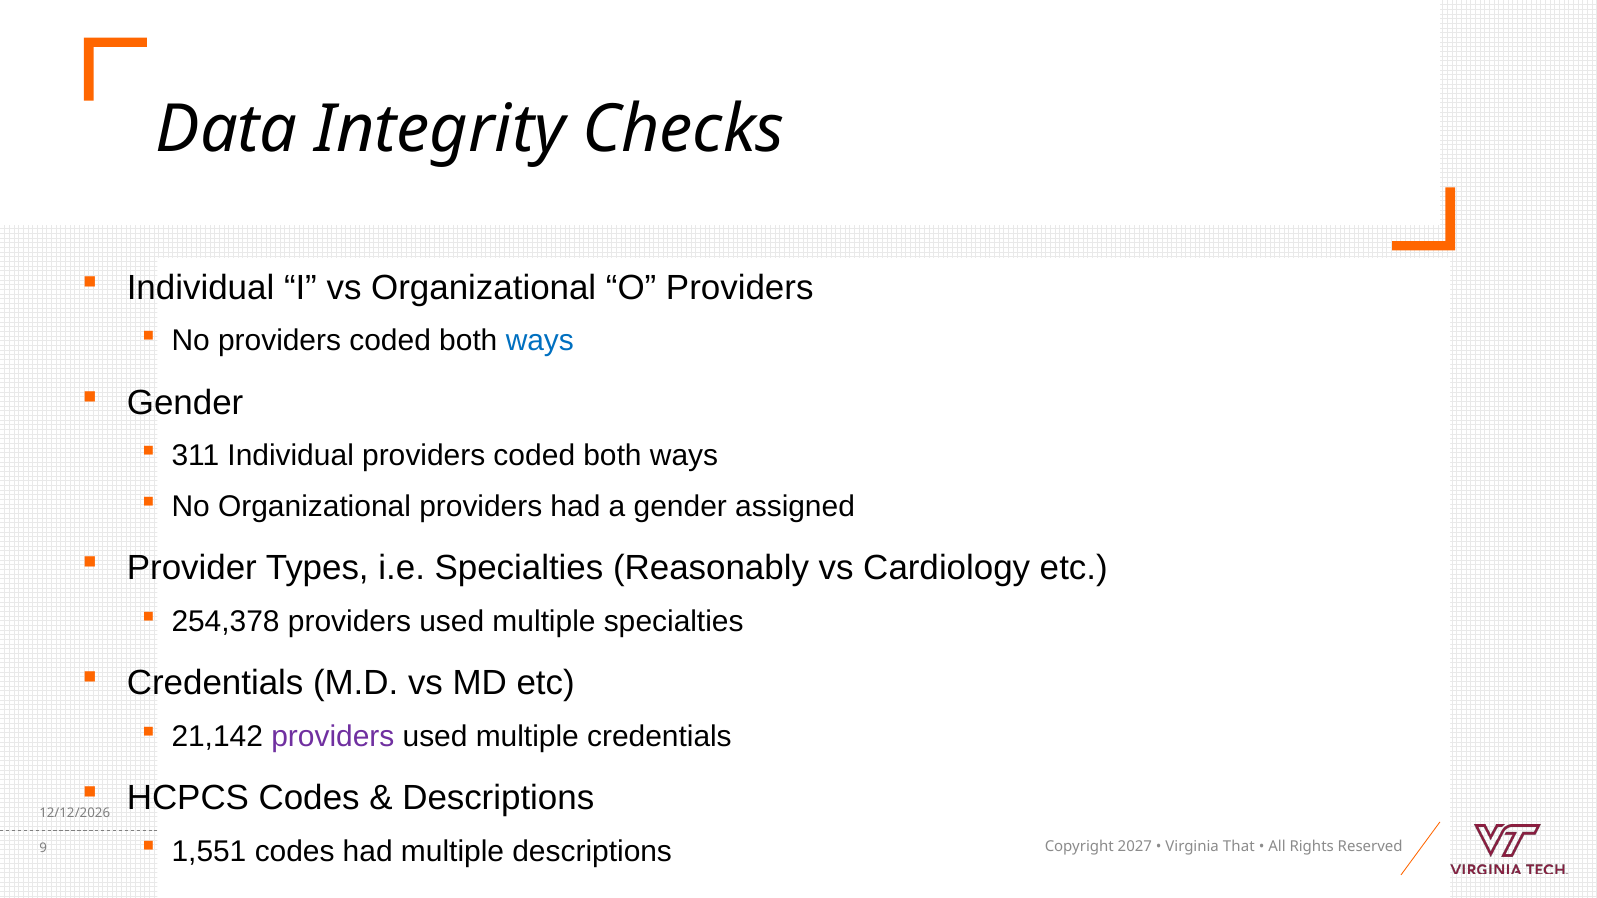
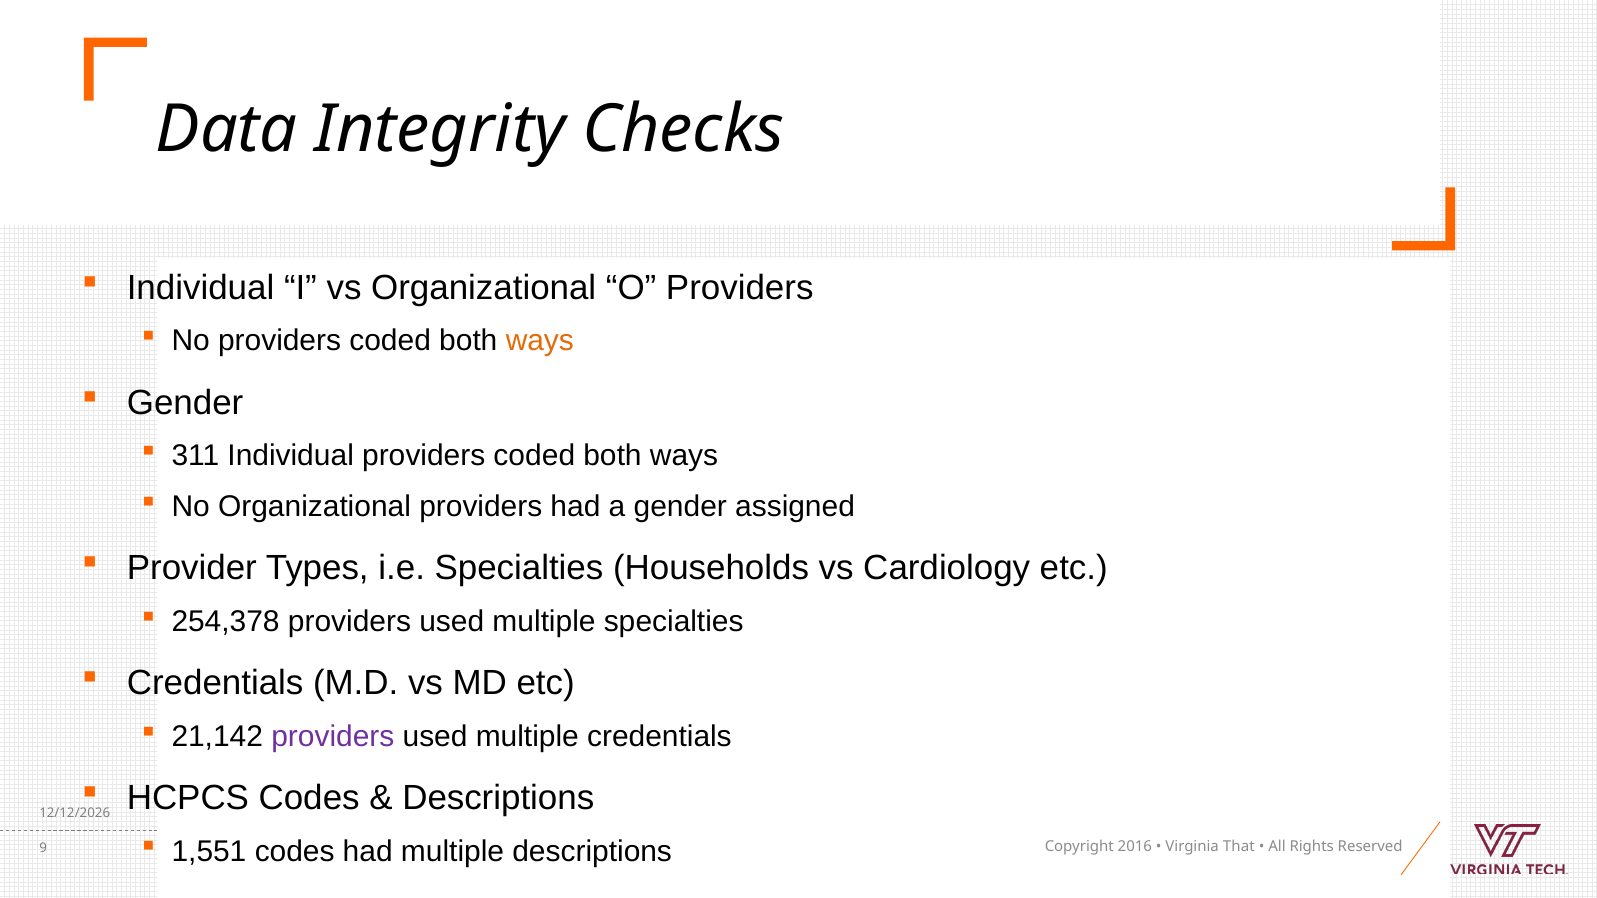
ways at (540, 341) colour: blue -> orange
Reasonably: Reasonably -> Households
2027: 2027 -> 2016
